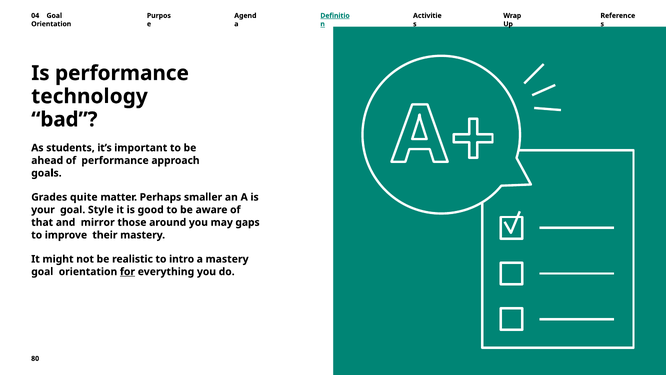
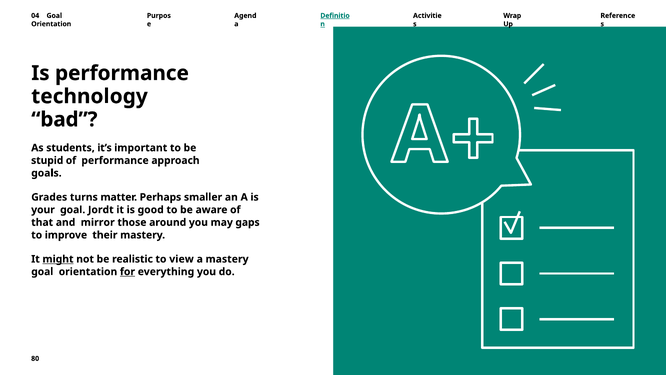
ahead: ahead -> stupid
quite: quite -> turns
Style: Style -> Jordt
might underline: none -> present
intro: intro -> view
